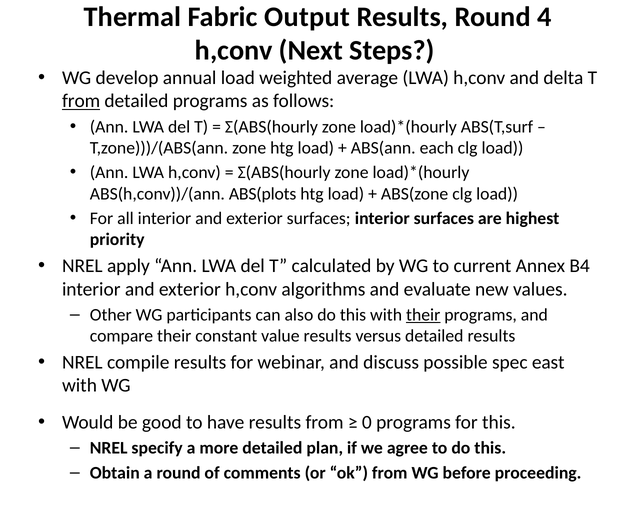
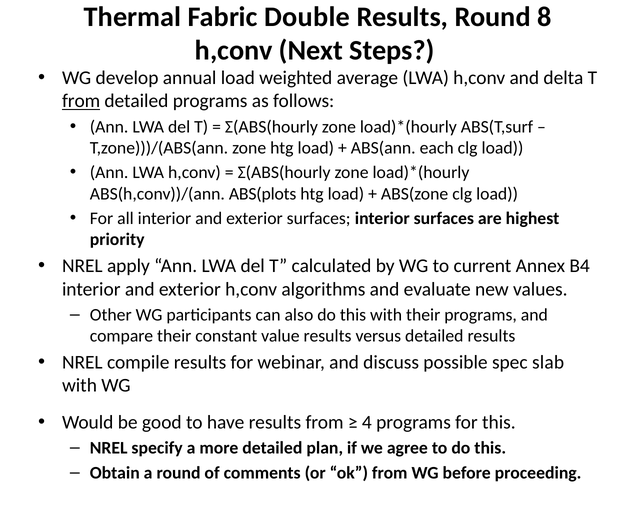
Output: Output -> Double
4: 4 -> 8
their at (423, 315) underline: present -> none
east: east -> slab
0: 0 -> 4
